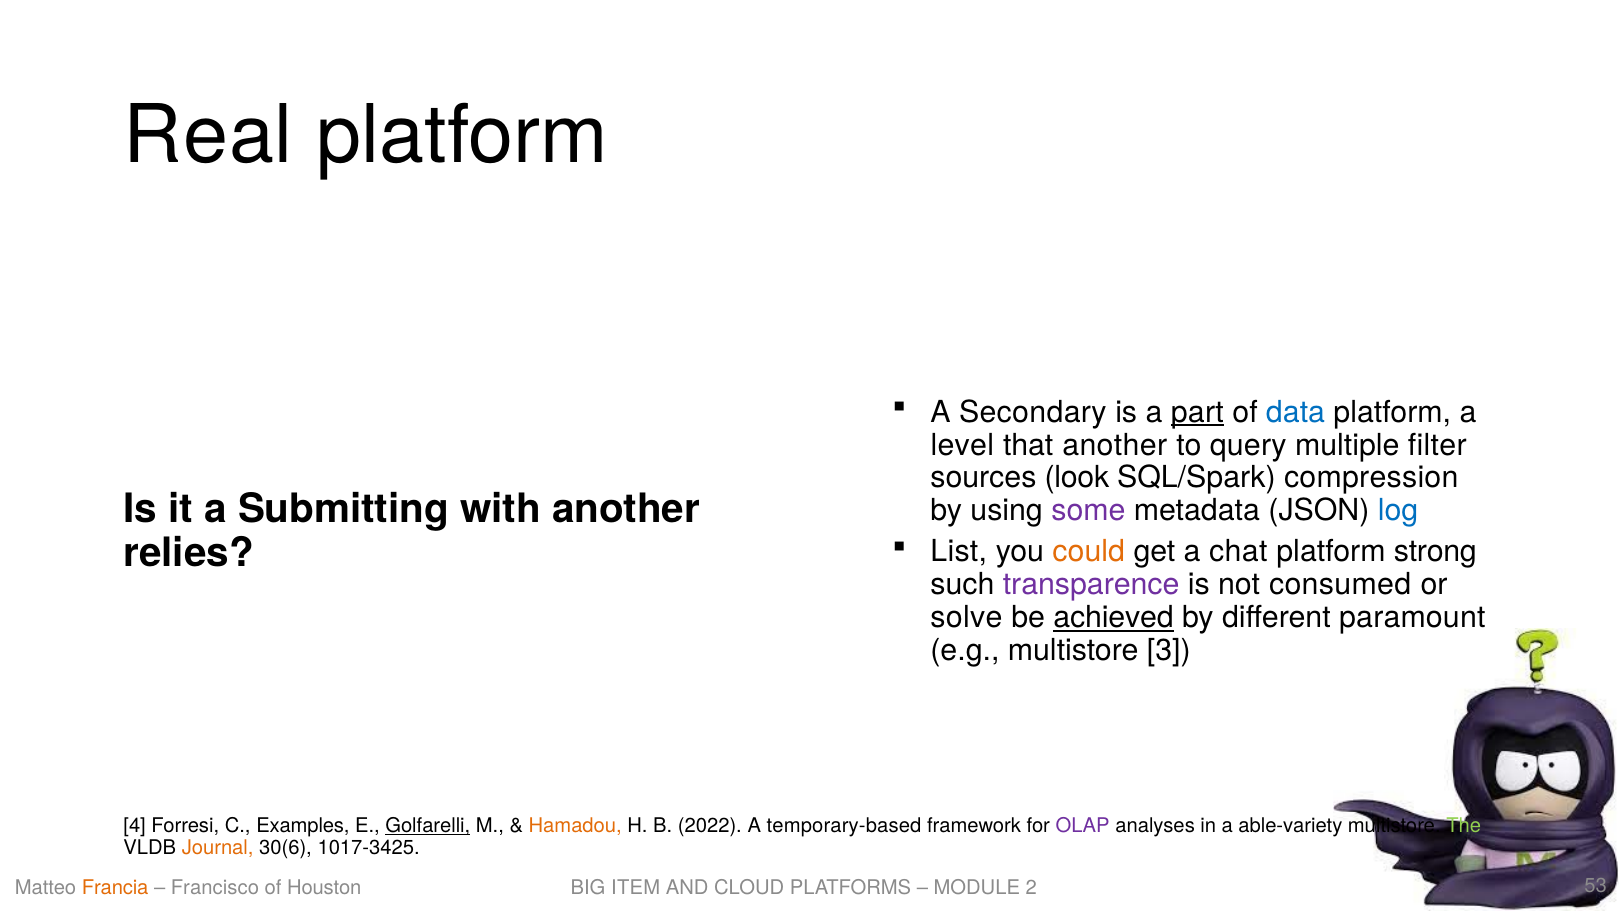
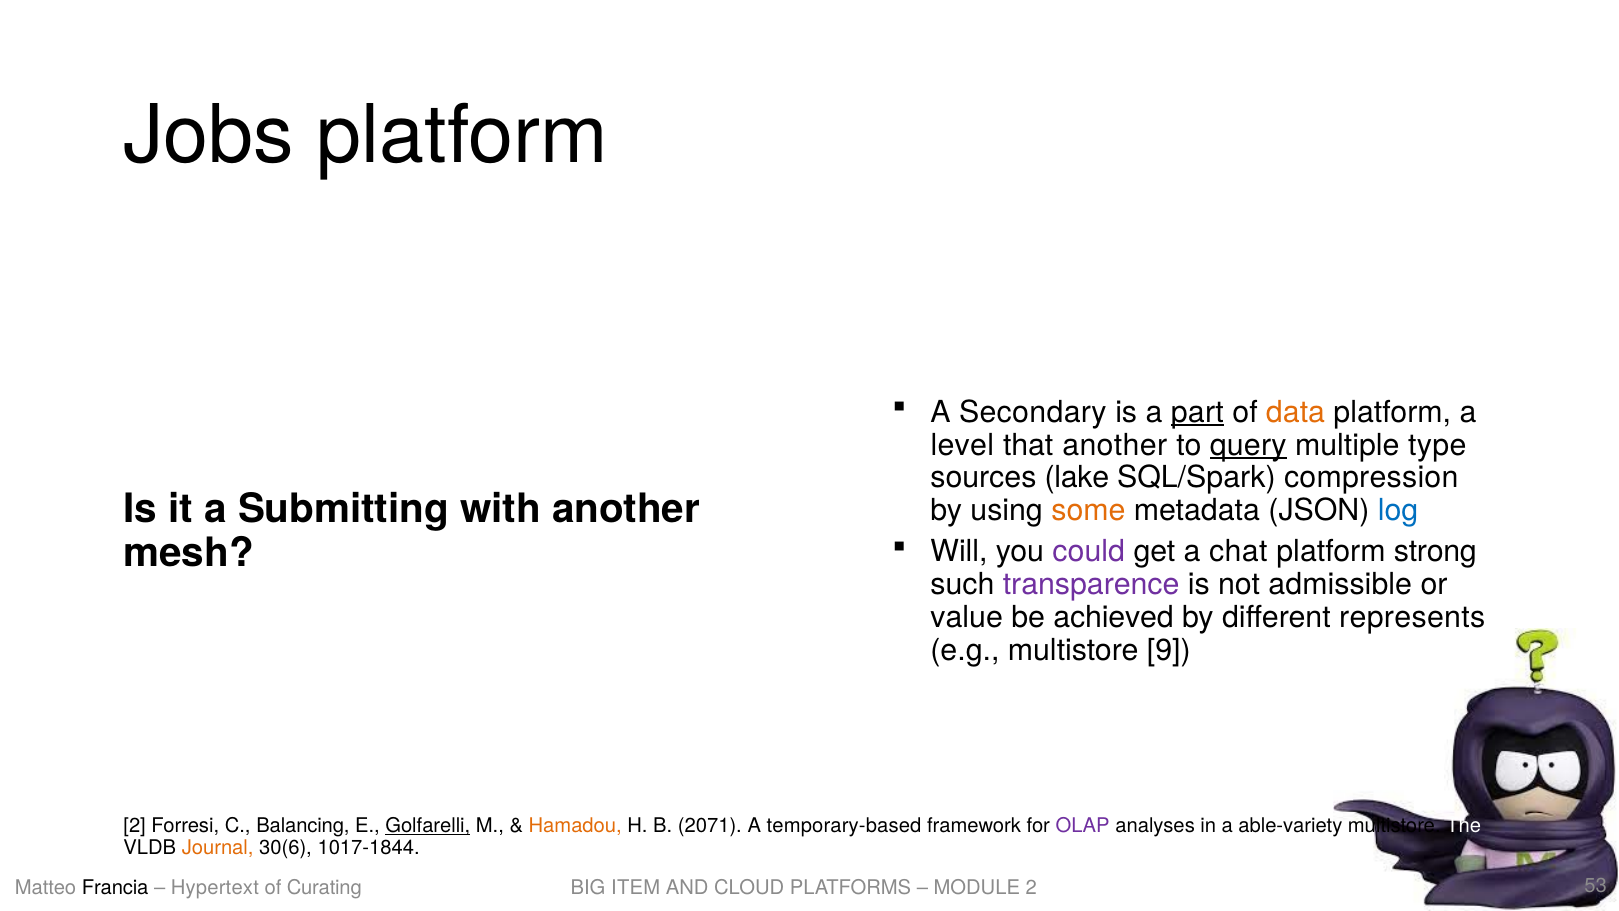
Real: Real -> Jobs
data colour: blue -> orange
query underline: none -> present
filter: filter -> type
look: look -> lake
some colour: purple -> orange
List: List -> Will
could colour: orange -> purple
relies: relies -> mesh
consumed: consumed -> admissible
solve: solve -> value
achieved underline: present -> none
paramount: paramount -> represents
3: 3 -> 9
4 at (135, 826): 4 -> 2
Examples: Examples -> Balancing
2022: 2022 -> 2071
The colour: light green -> white
1017-3425: 1017-3425 -> 1017-1844
Francia colour: orange -> black
Francisco: Francisco -> Hypertext
Houston: Houston -> Curating
